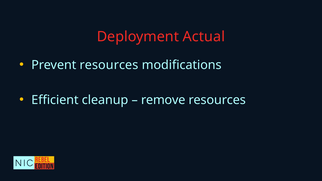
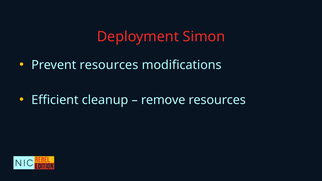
Actual: Actual -> Simon
